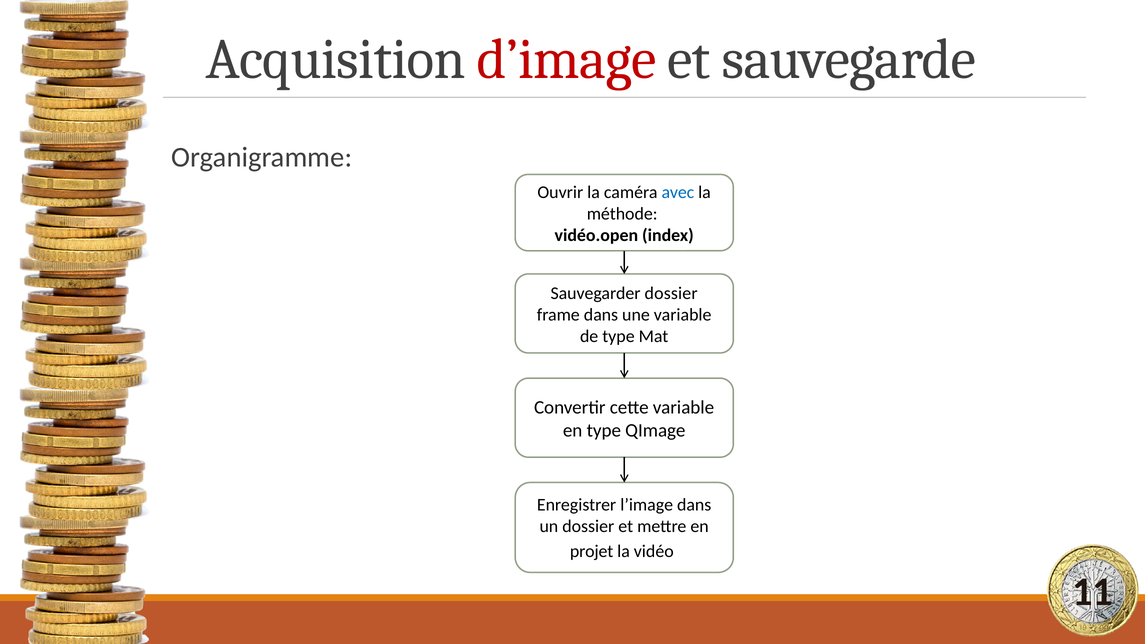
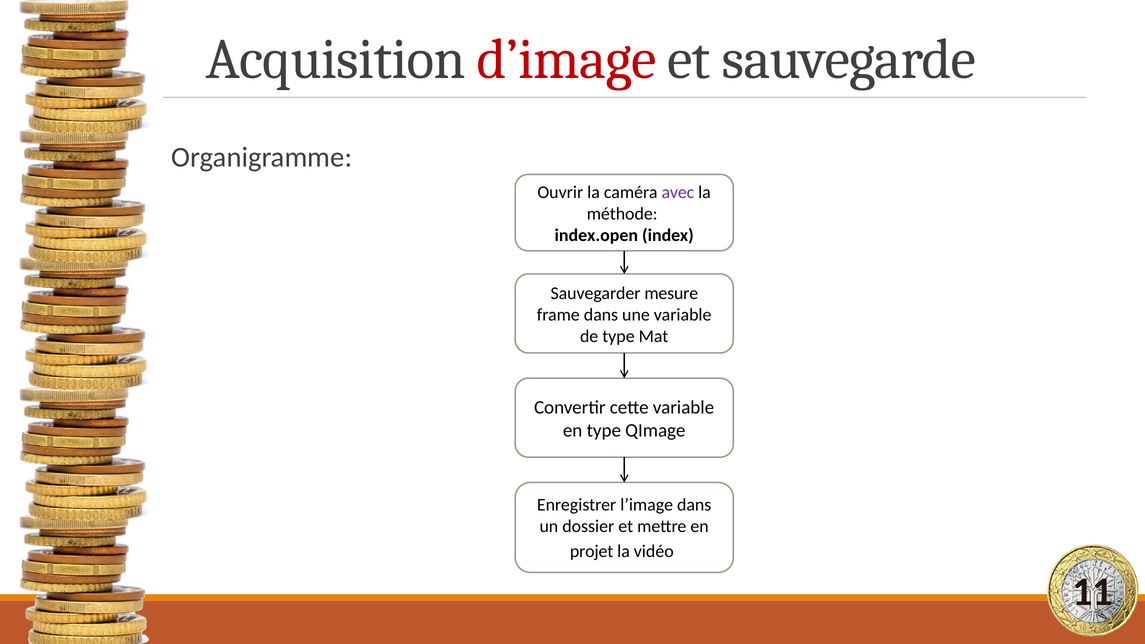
avec colour: blue -> purple
vidéo.open: vidéo.open -> index.open
Sauvegarder dossier: dossier -> mesure
